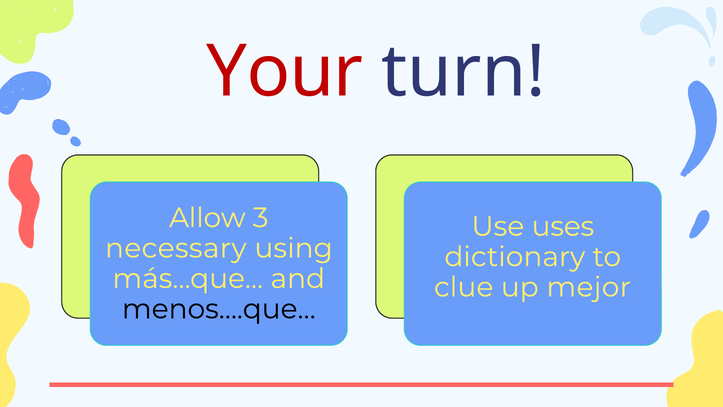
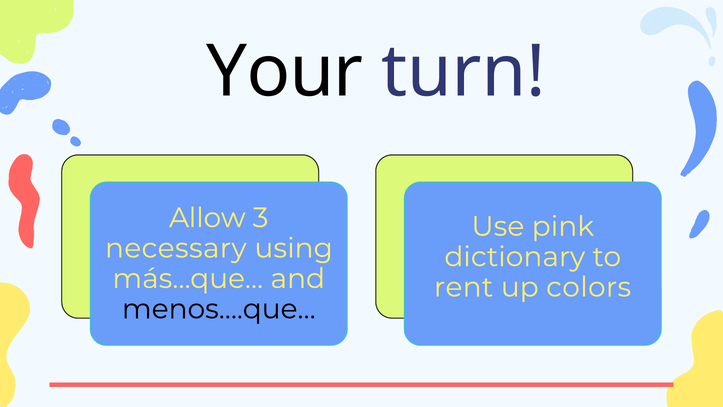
Your colour: red -> black
uses: uses -> pink
clue: clue -> rent
mejor: mejor -> colors
